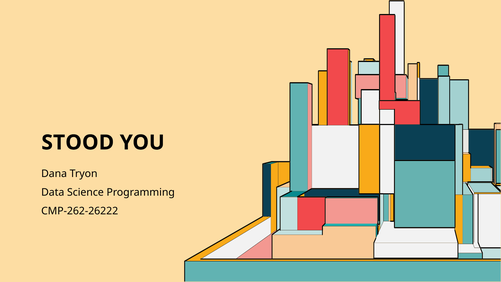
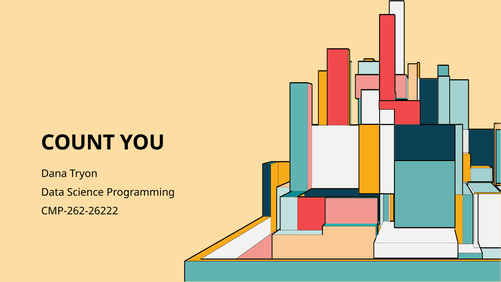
STOOD: STOOD -> COUNT
